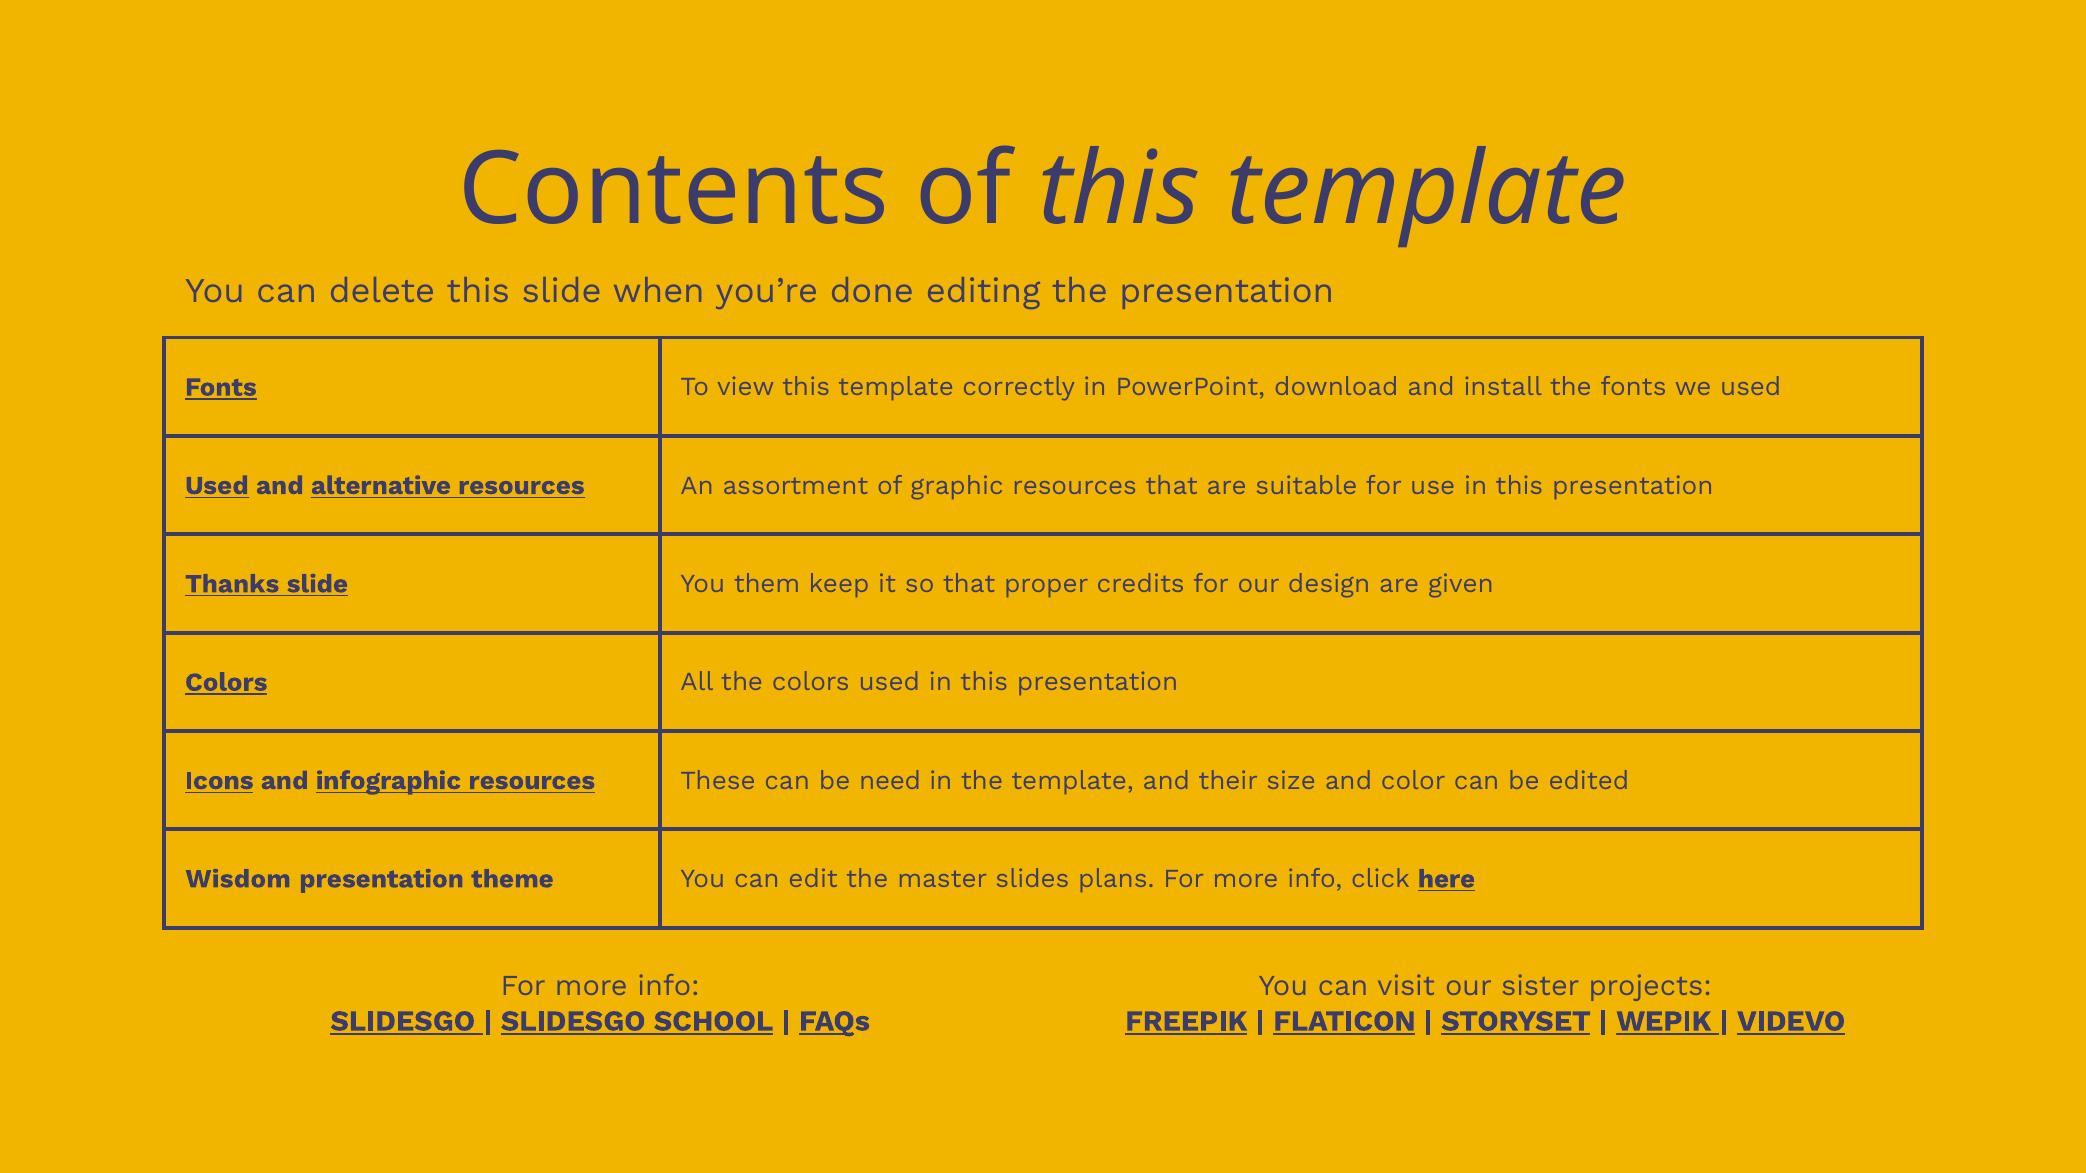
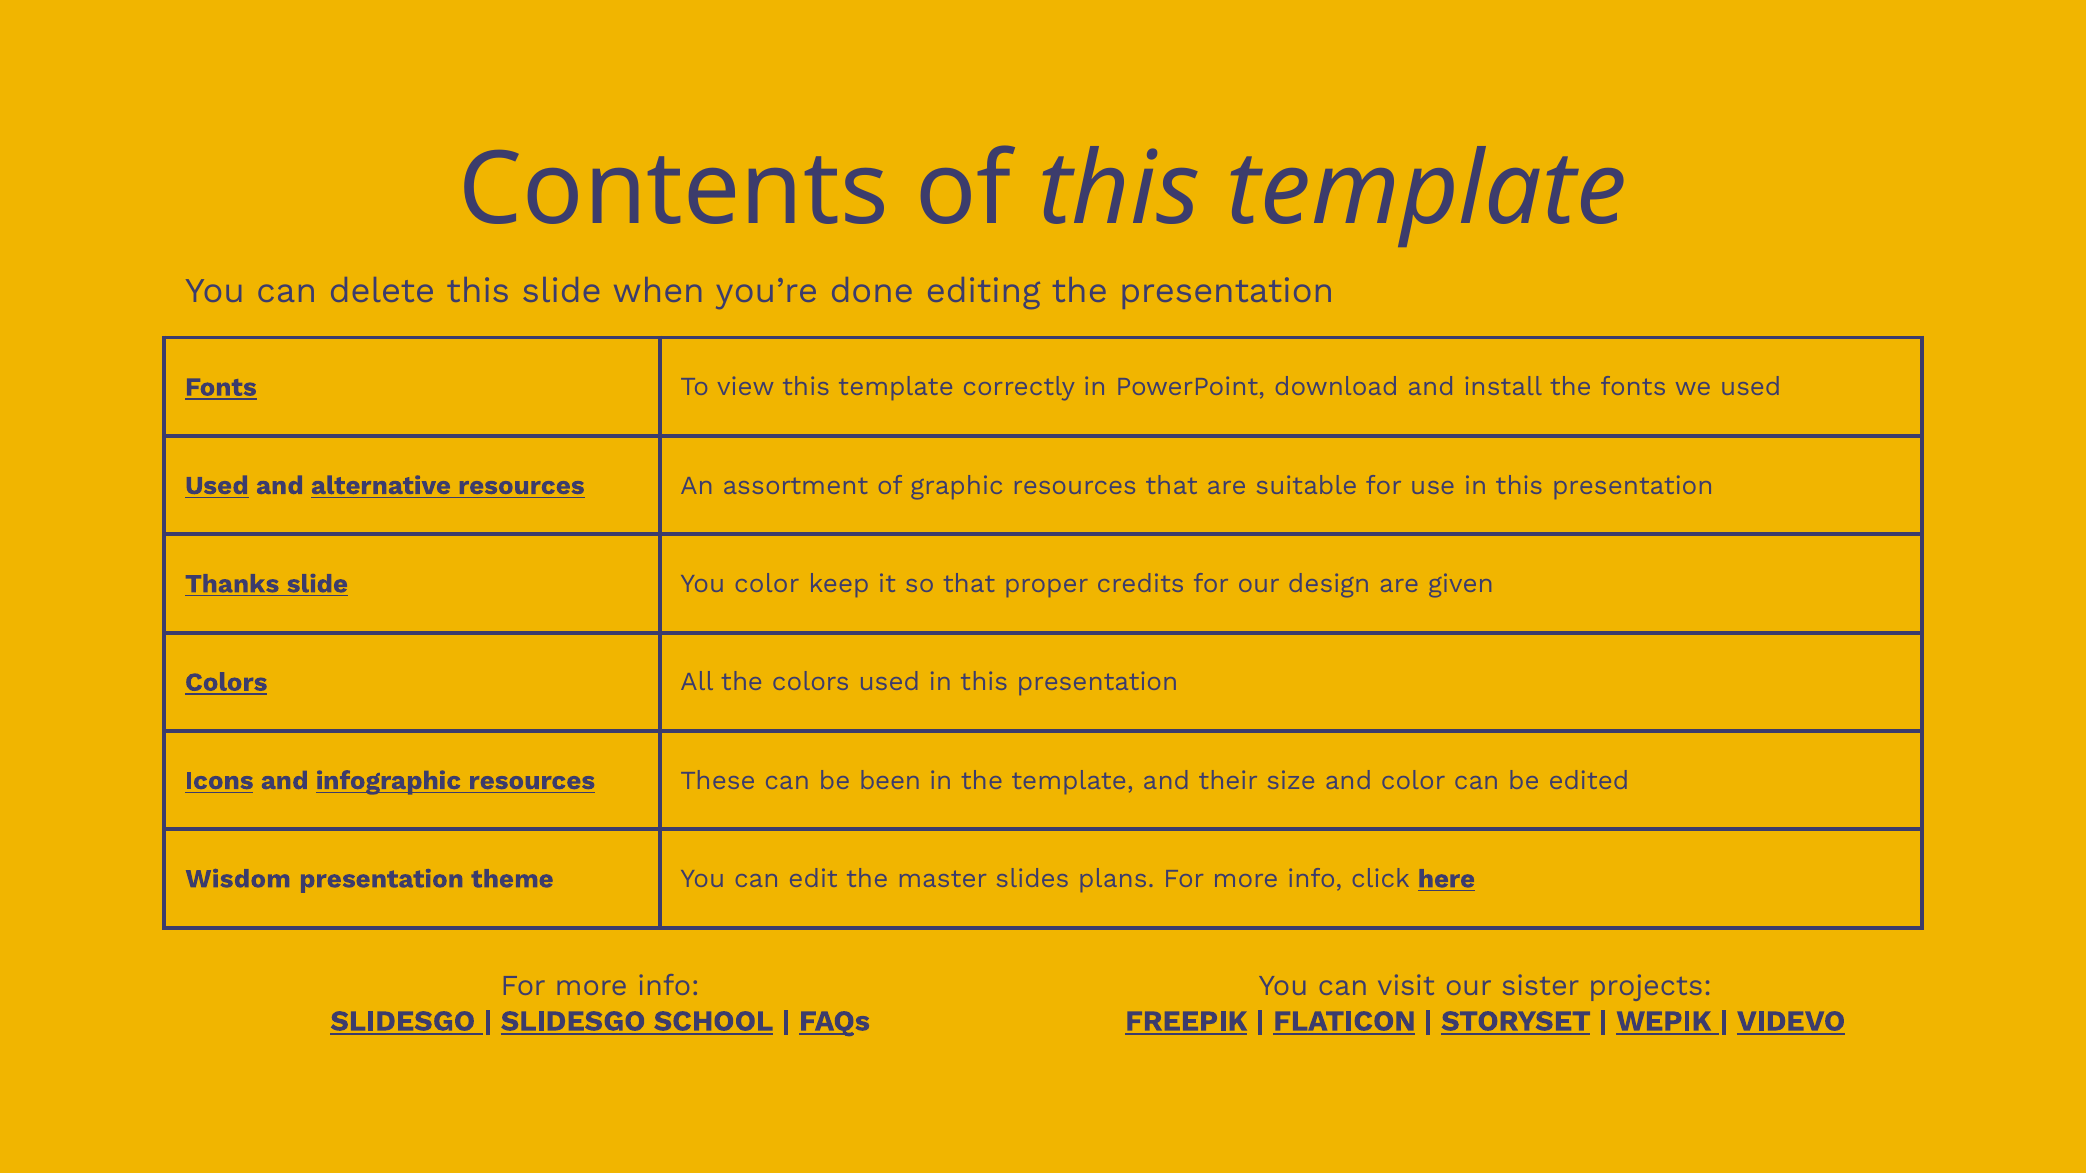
You them: them -> color
need: need -> been
